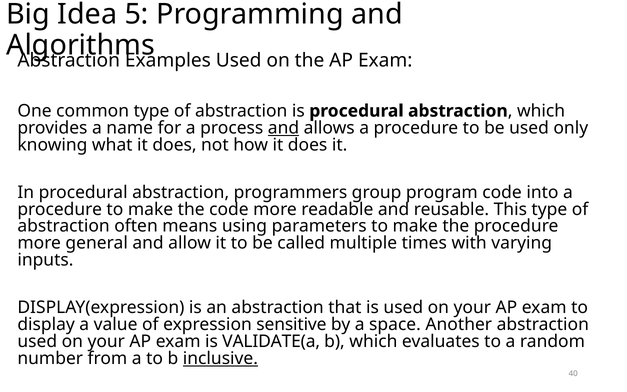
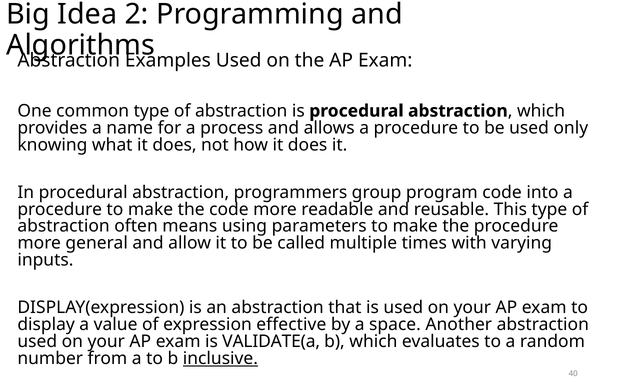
5: 5 -> 2
and at (284, 128) underline: present -> none
sensitive: sensitive -> effective
